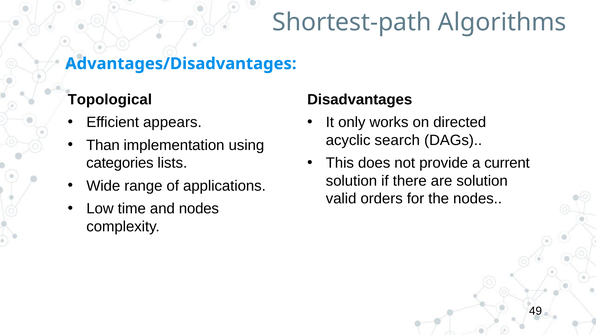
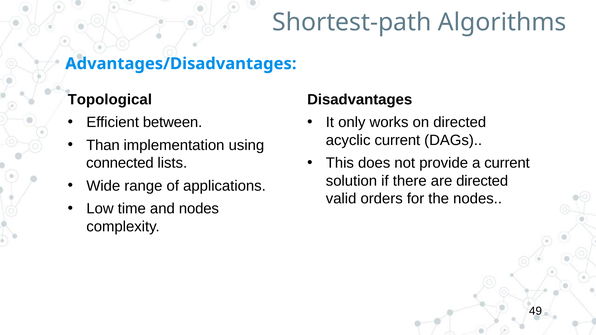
appears: appears -> between
acyclic search: search -> current
categories: categories -> connected
are solution: solution -> directed
